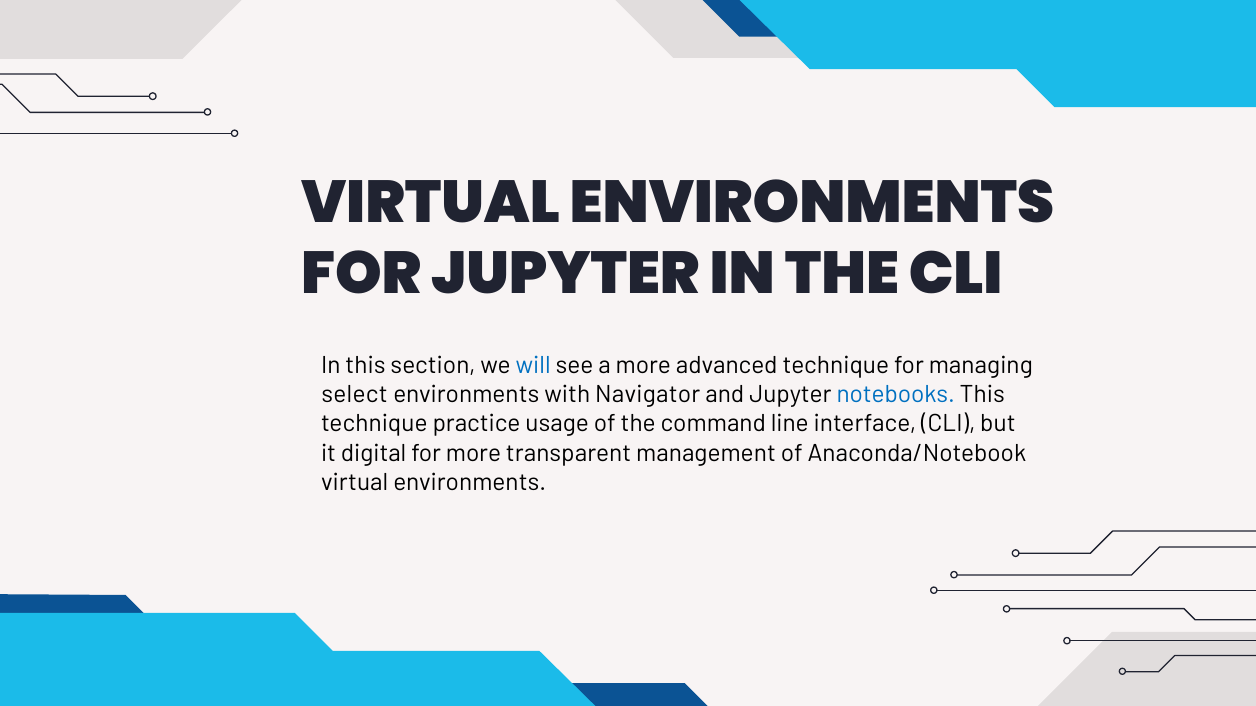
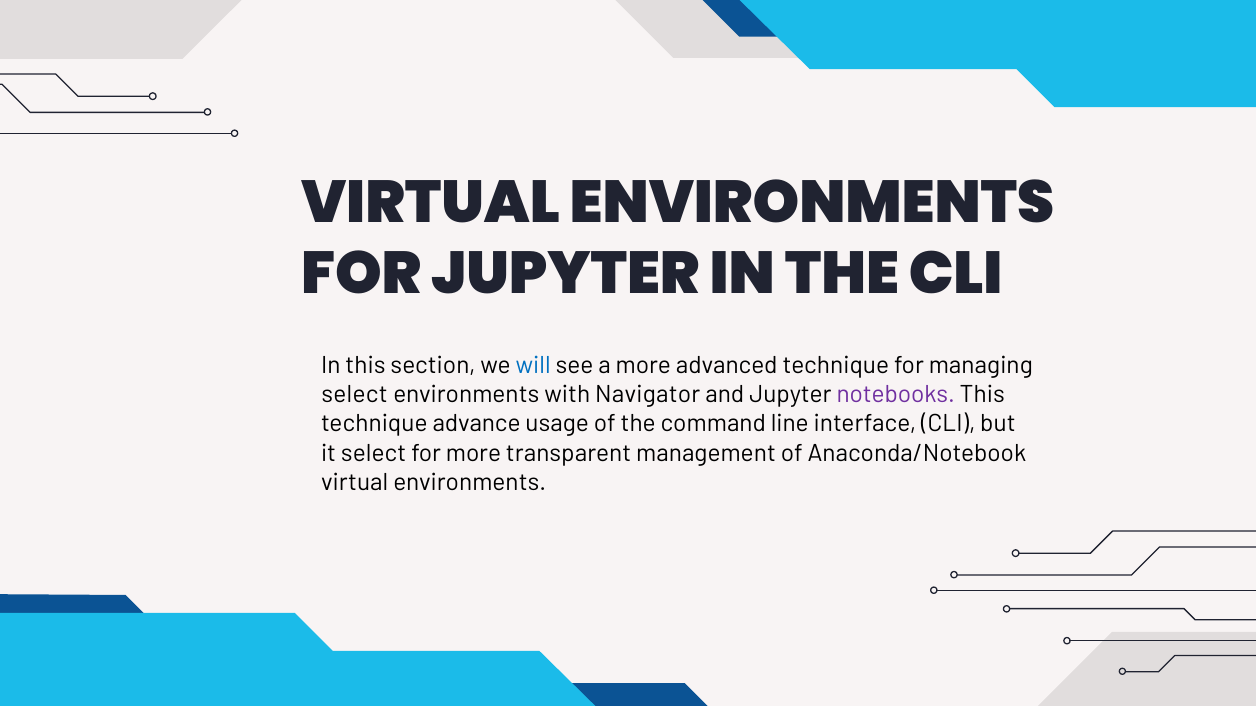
notebooks colour: blue -> purple
practice: practice -> advance
it digital: digital -> select
